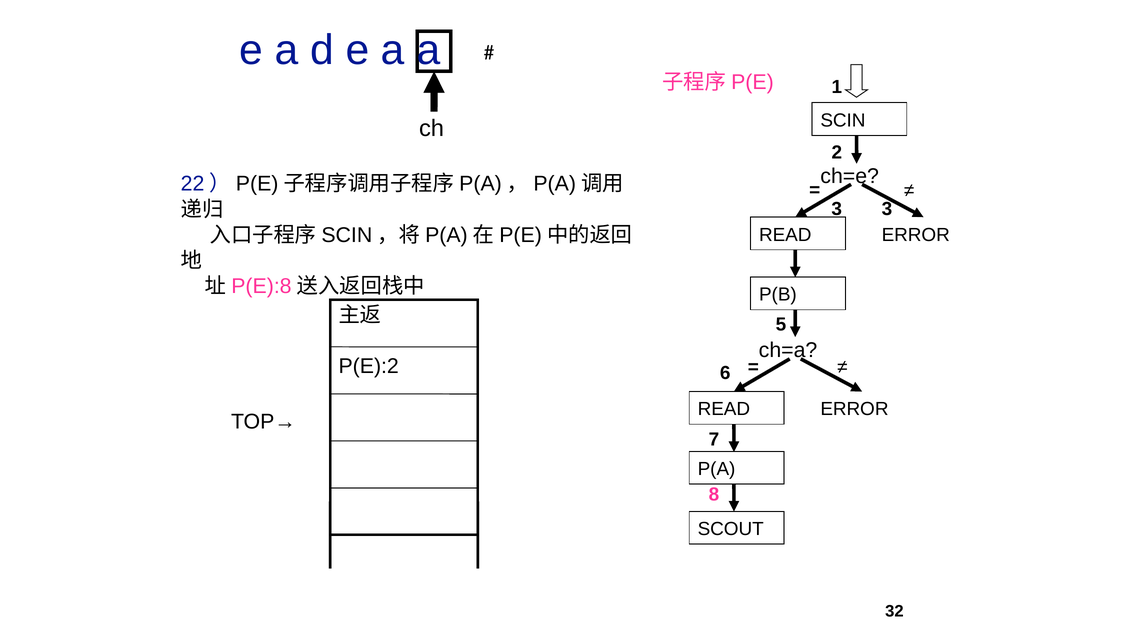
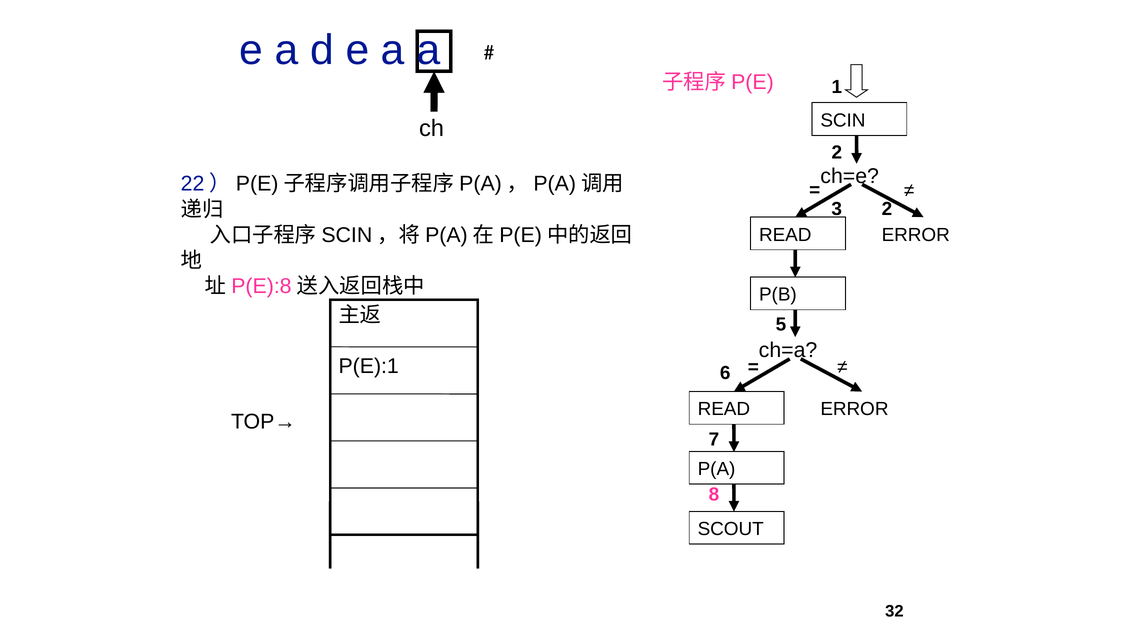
3 3: 3 -> 2
P(E):2: P(E):2 -> P(E):1
